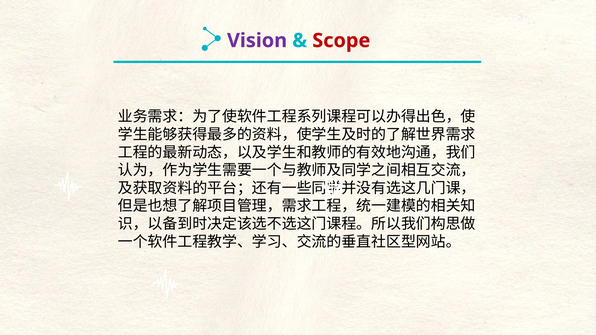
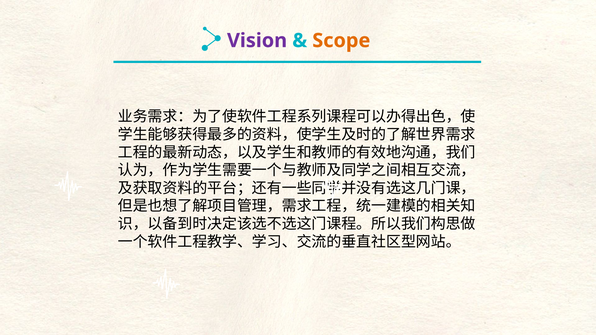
Scope colour: red -> orange
